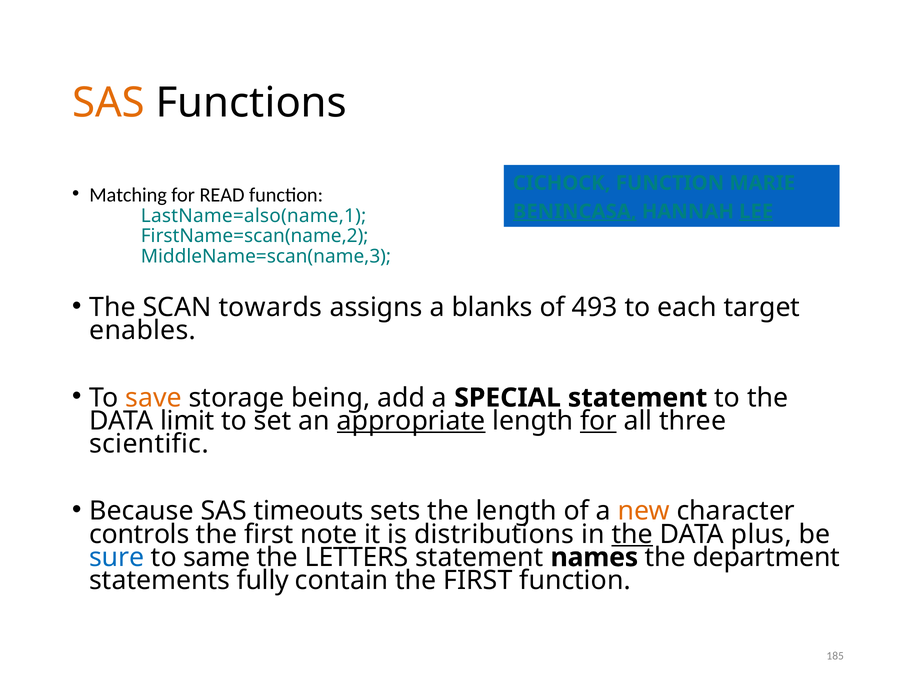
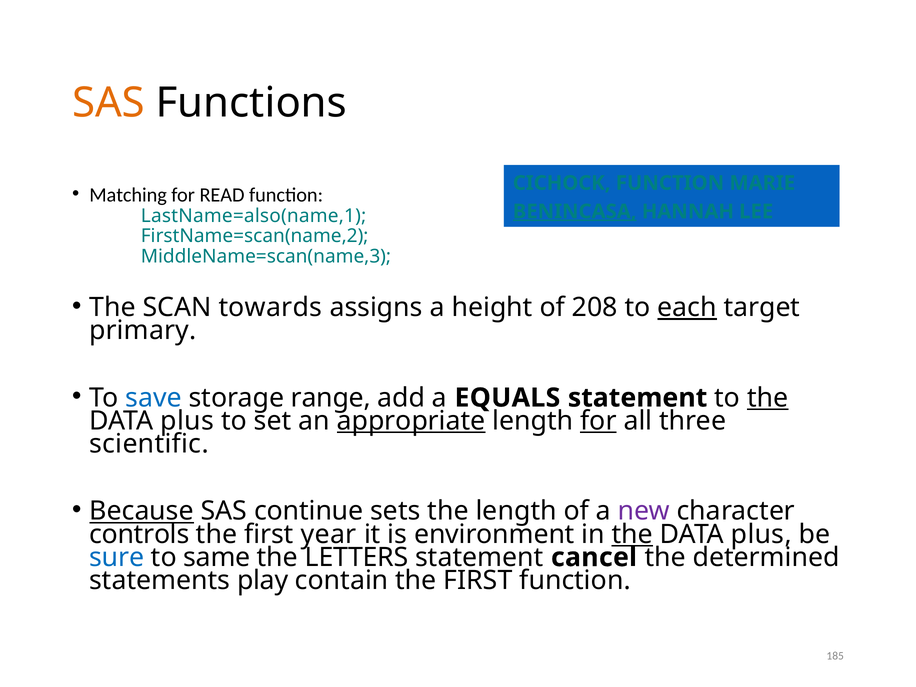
LEE underline: present -> none
blanks: blanks -> height
493: 493 -> 208
each underline: none -> present
enables: enables -> primary
save colour: orange -> blue
being: being -> range
SPECIAL: SPECIAL -> EQUALS
the at (768, 398) underline: none -> present
limit at (187, 421): limit -> plus
Because underline: none -> present
timeouts: timeouts -> continue
new colour: orange -> purple
note: note -> year
distributions: distributions -> environment
names: names -> cancel
department: department -> determined
fully: fully -> play
